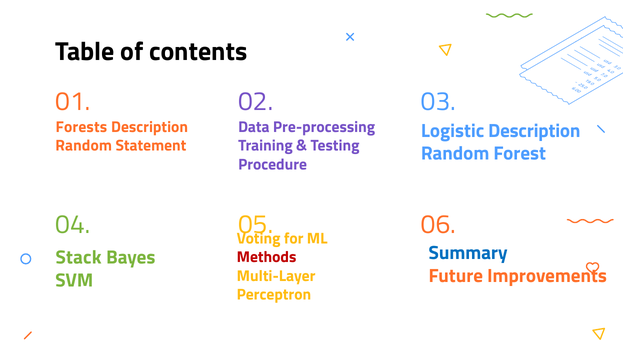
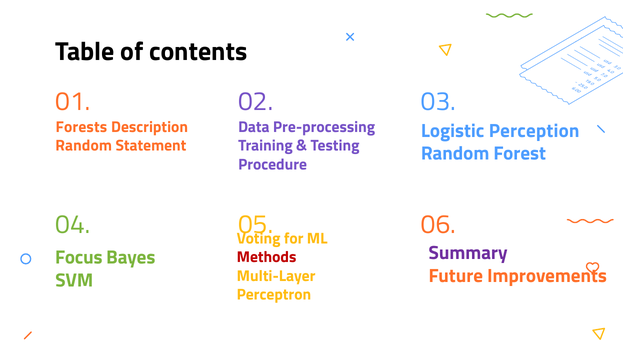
Logistic Description: Description -> Perception
Summary colour: blue -> purple
Stack: Stack -> Focus
